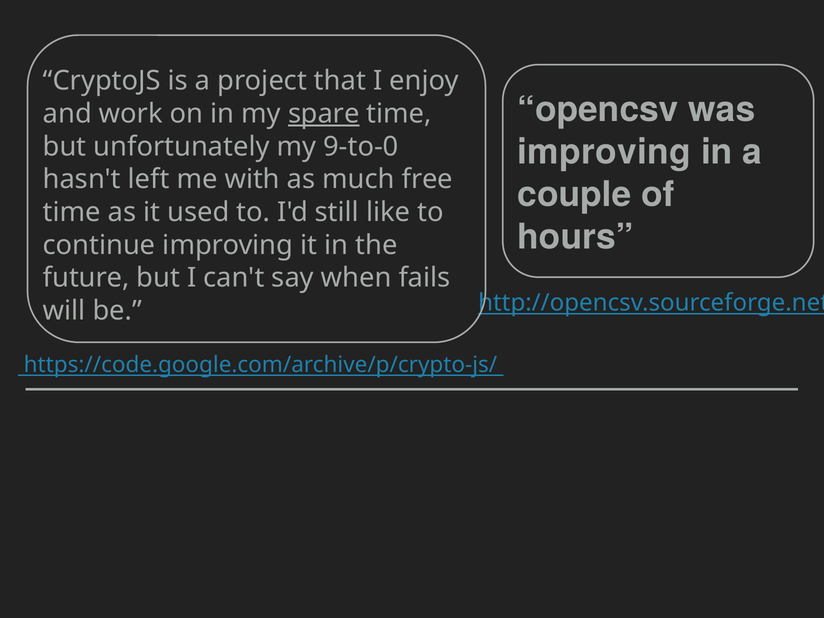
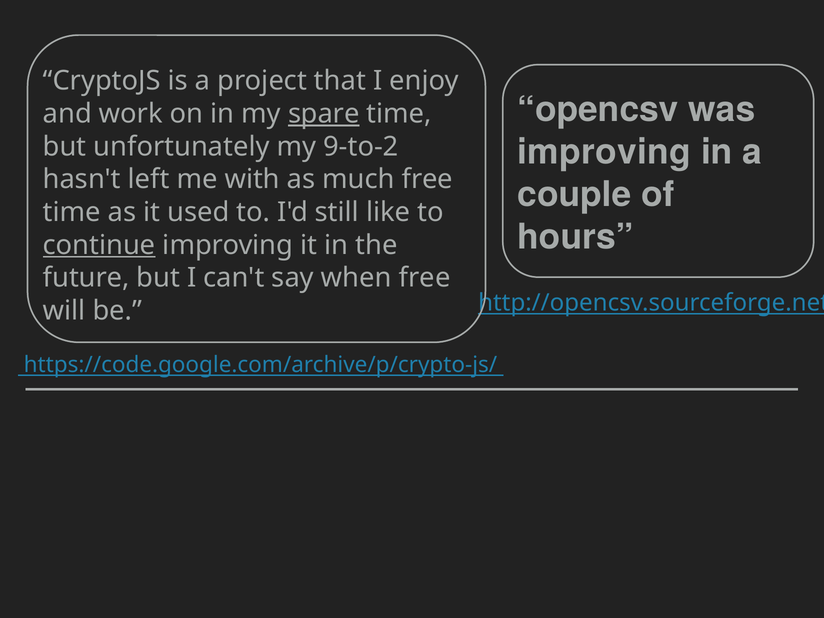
9-to-0: 9-to-0 -> 9-to-2
continue underline: none -> present
when fails: fails -> free
